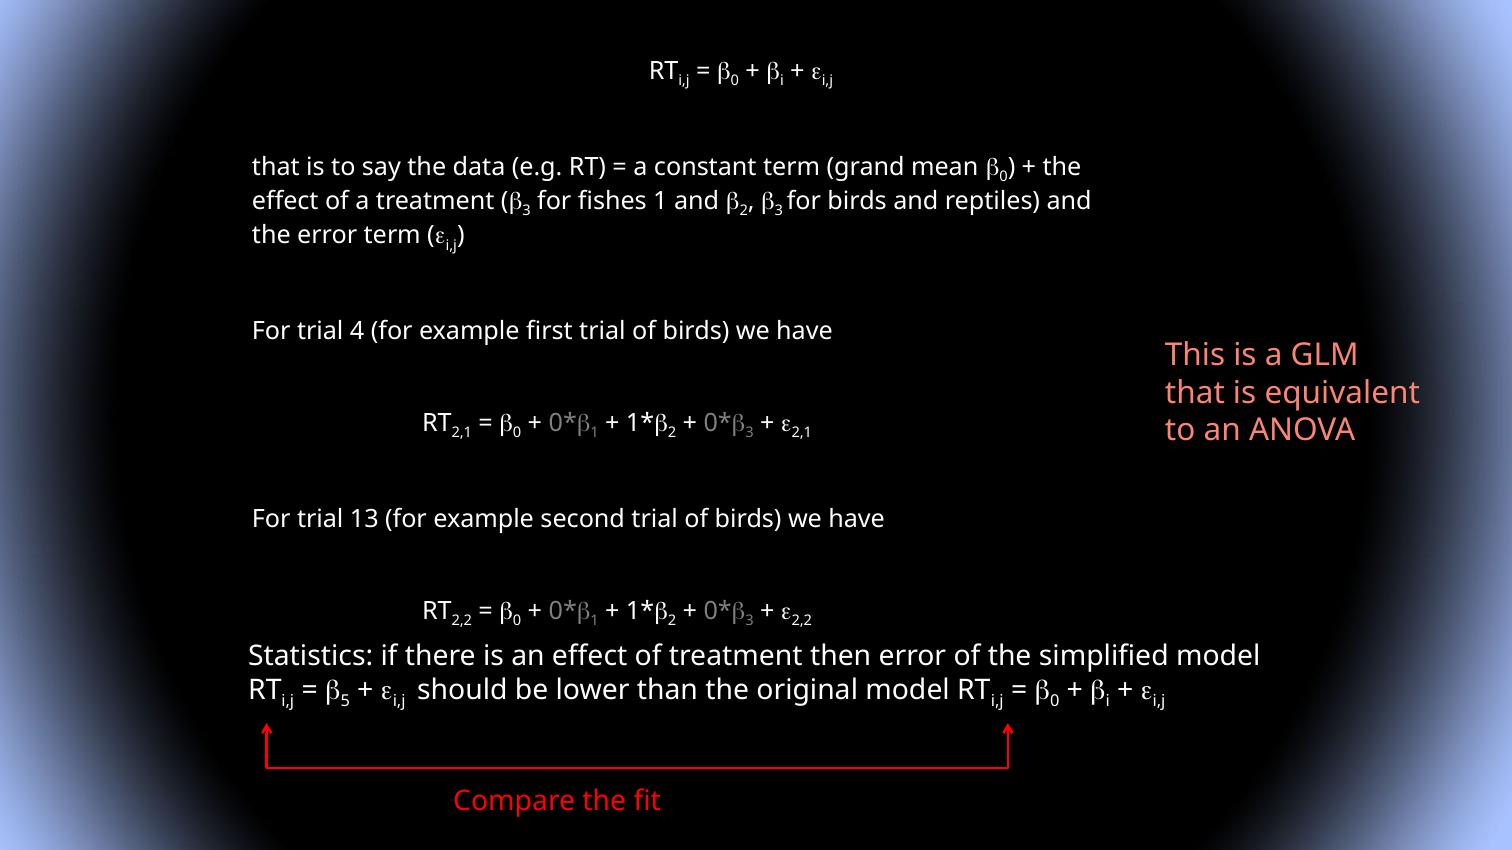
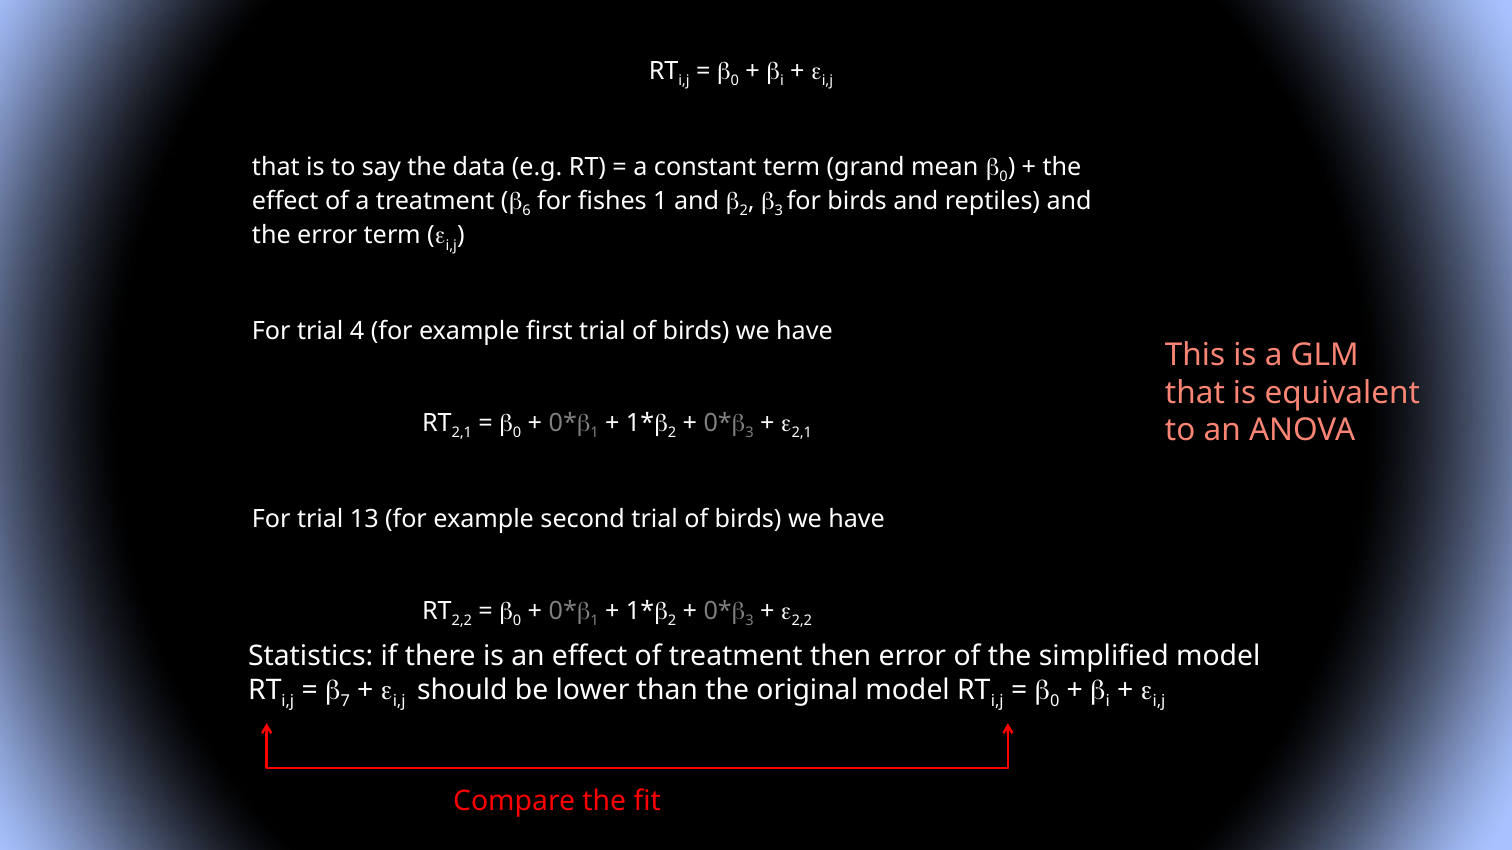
3 at (527, 211): 3 -> 6
5: 5 -> 7
